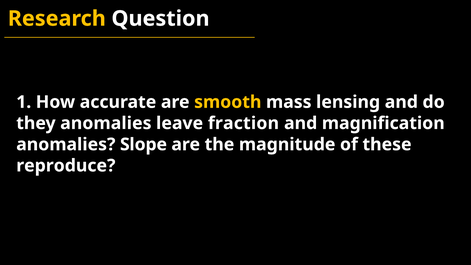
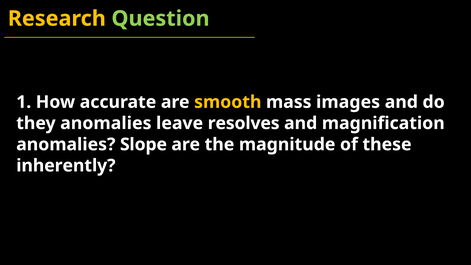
Question colour: white -> light green
lensing: lensing -> images
fraction: fraction -> resolves
reproduce: reproduce -> inherently
